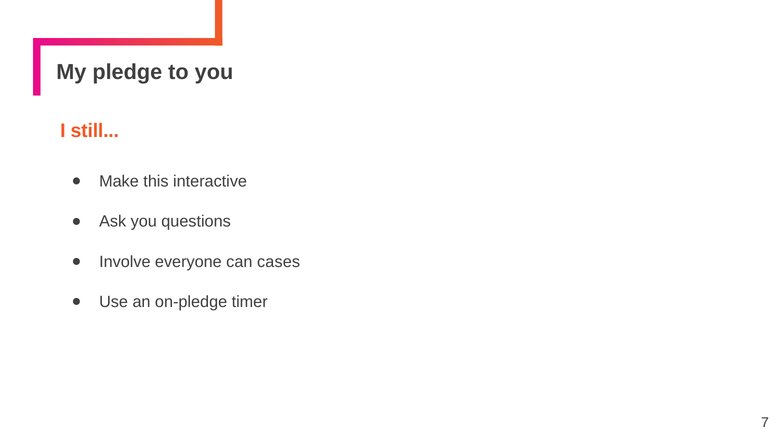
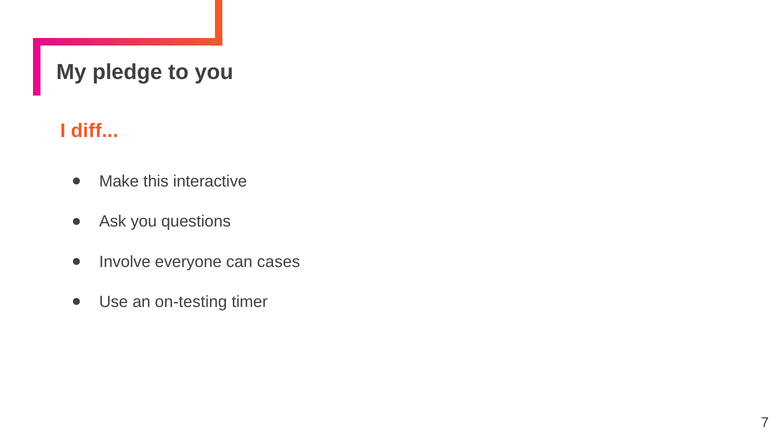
still: still -> diff
on-pledge: on-pledge -> on-testing
